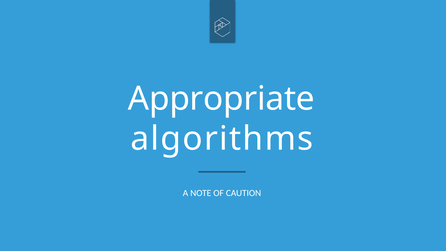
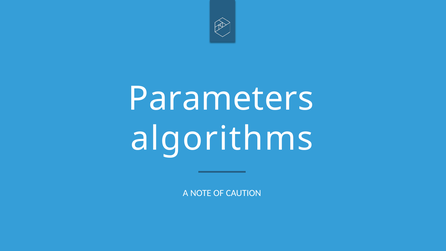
Appropriate: Appropriate -> Parameters
